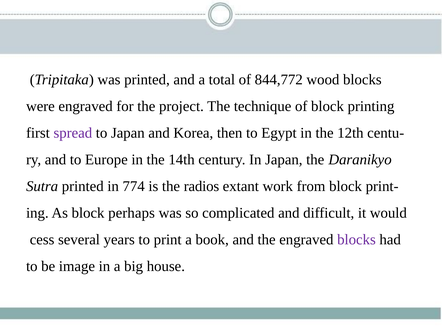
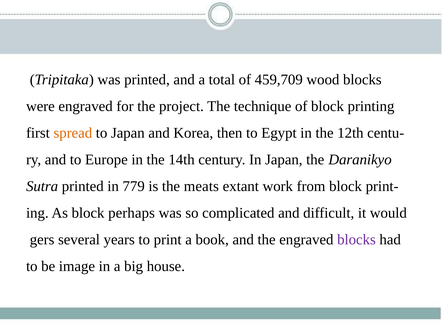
844,772: 844,772 -> 459,709
spread colour: purple -> orange
774: 774 -> 779
radios: radios -> meats
cess: cess -> gers
